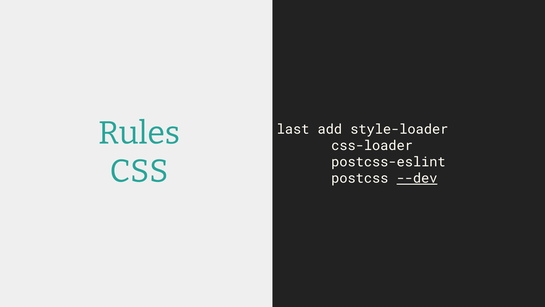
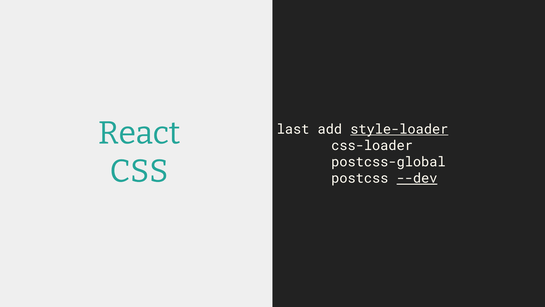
Rules: Rules -> React
style-loader underline: none -> present
postcss-eslint: postcss-eslint -> postcss-global
